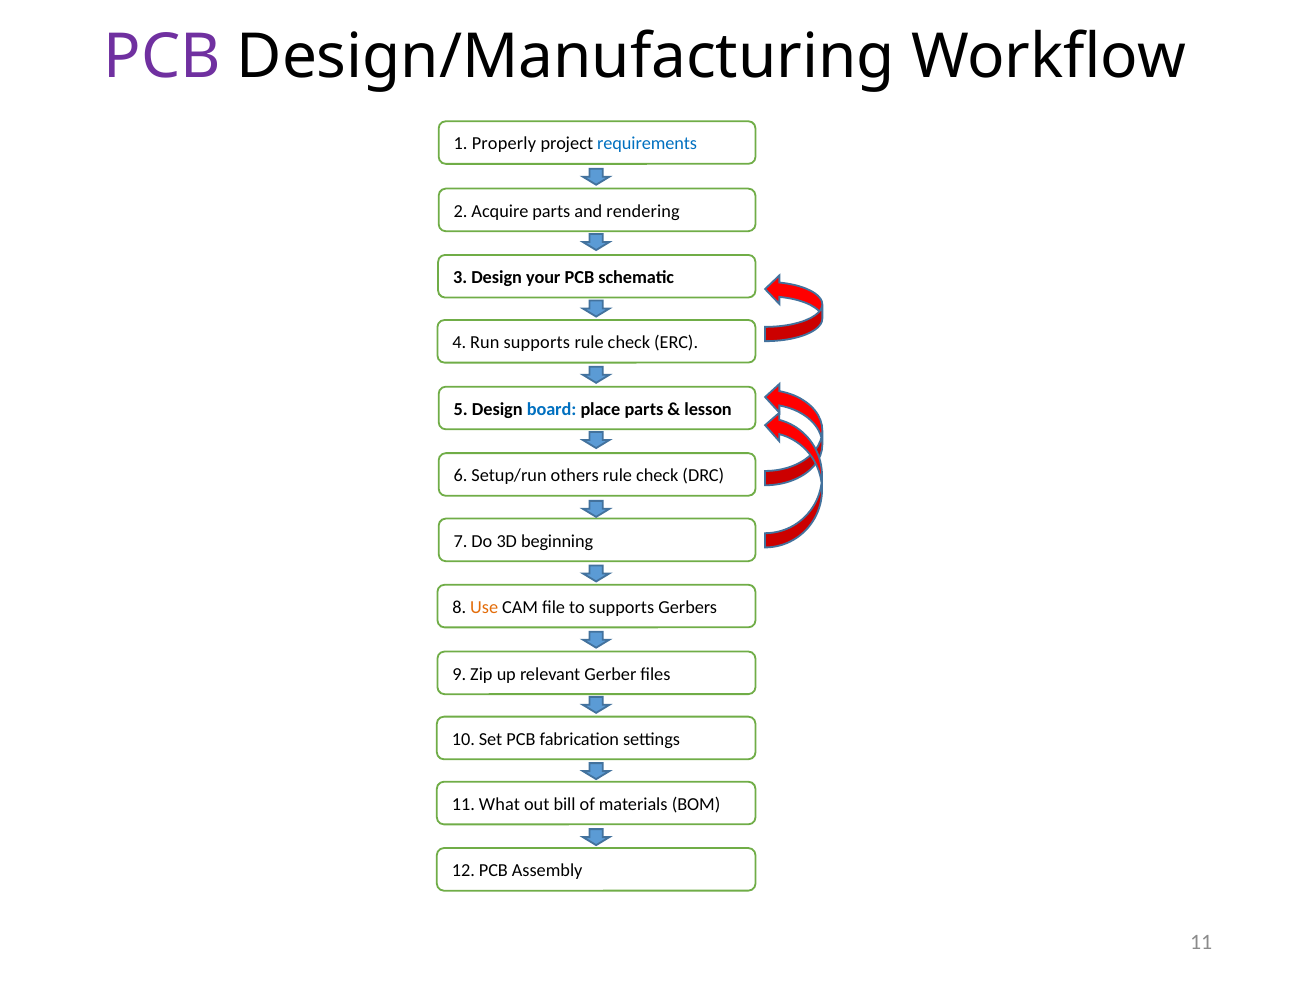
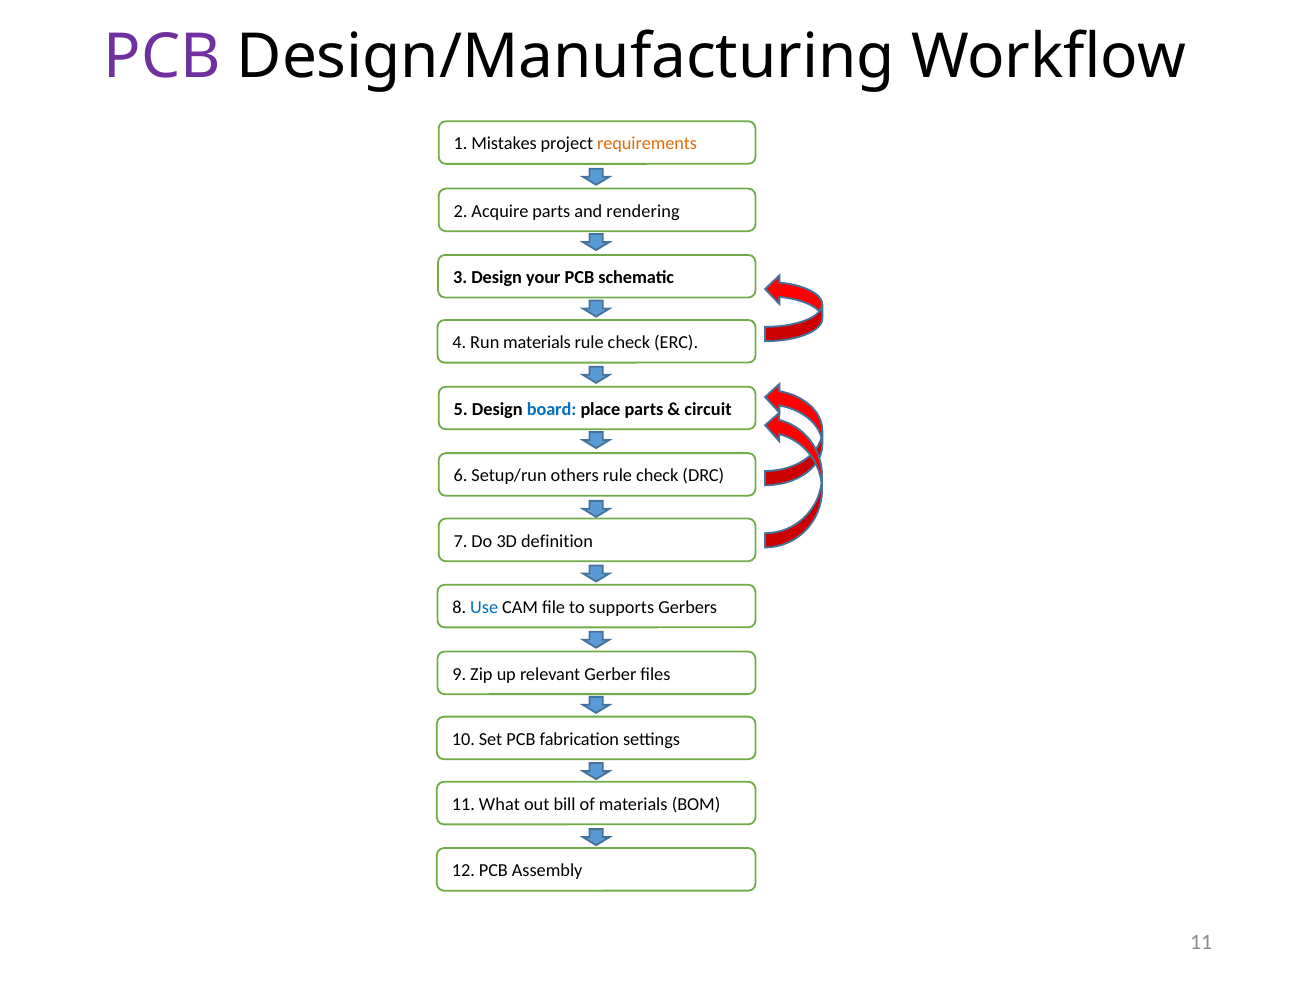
Properly: Properly -> Mistakes
requirements colour: blue -> orange
Run supports: supports -> materials
lesson: lesson -> circuit
beginning: beginning -> definition
Use colour: orange -> blue
